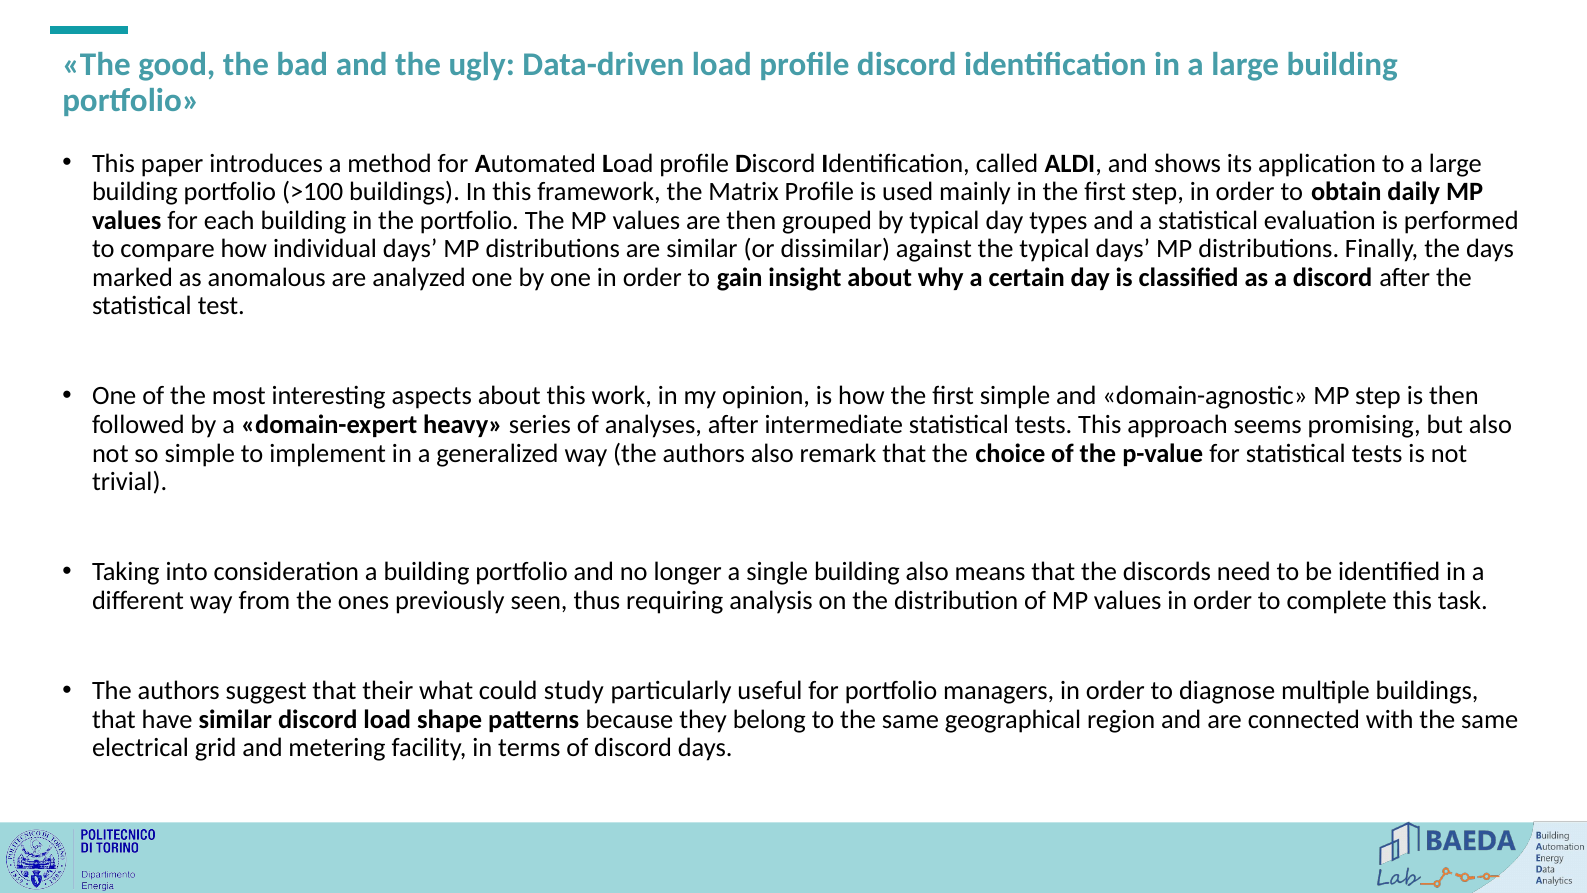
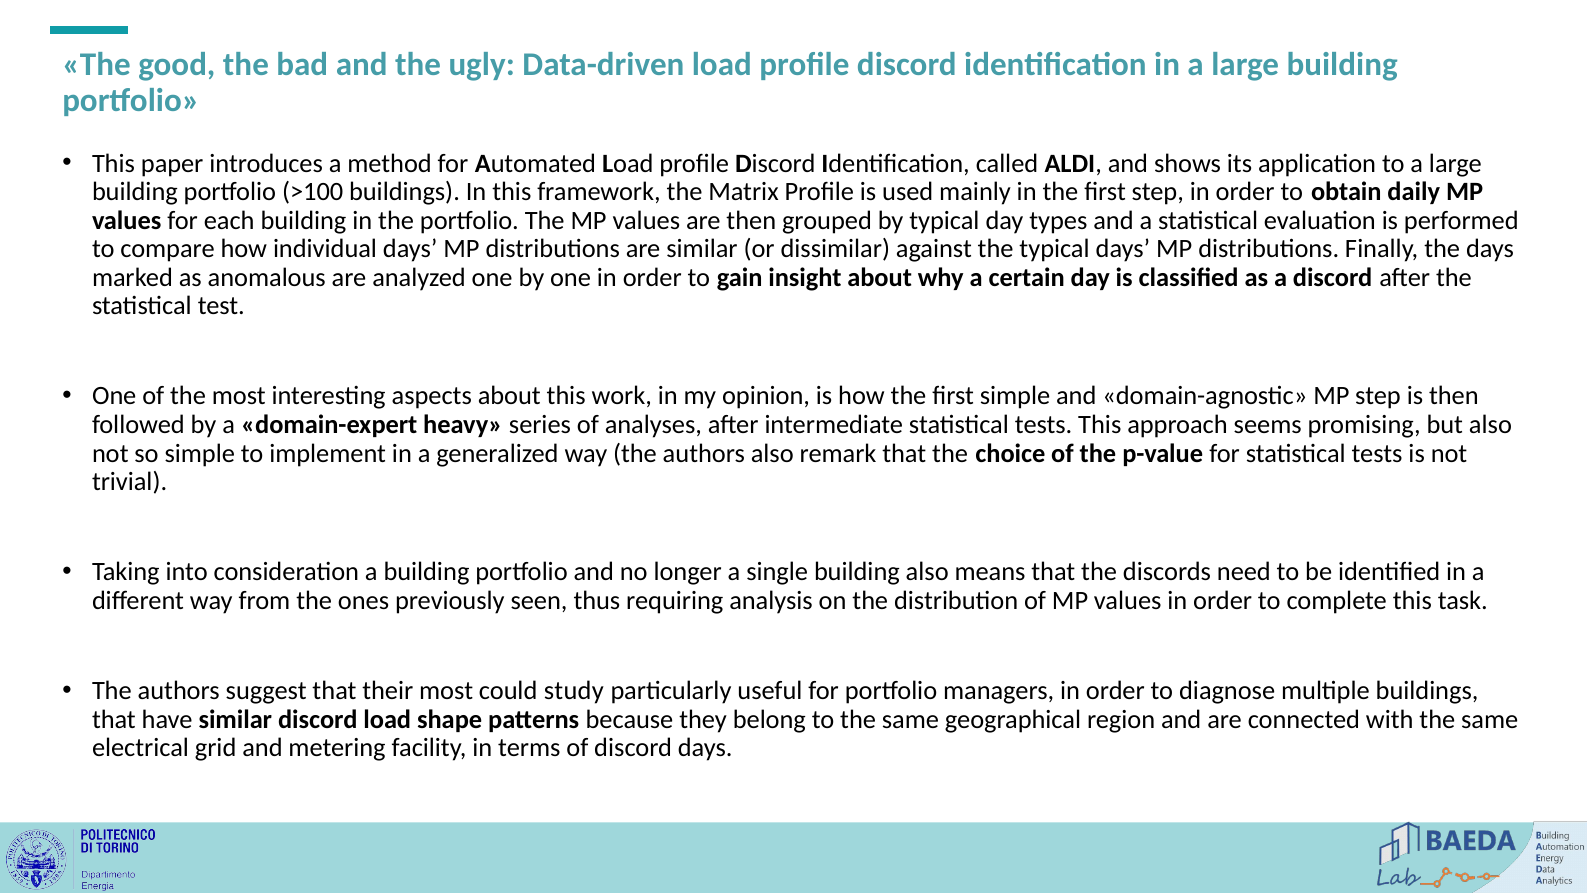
their what: what -> most
